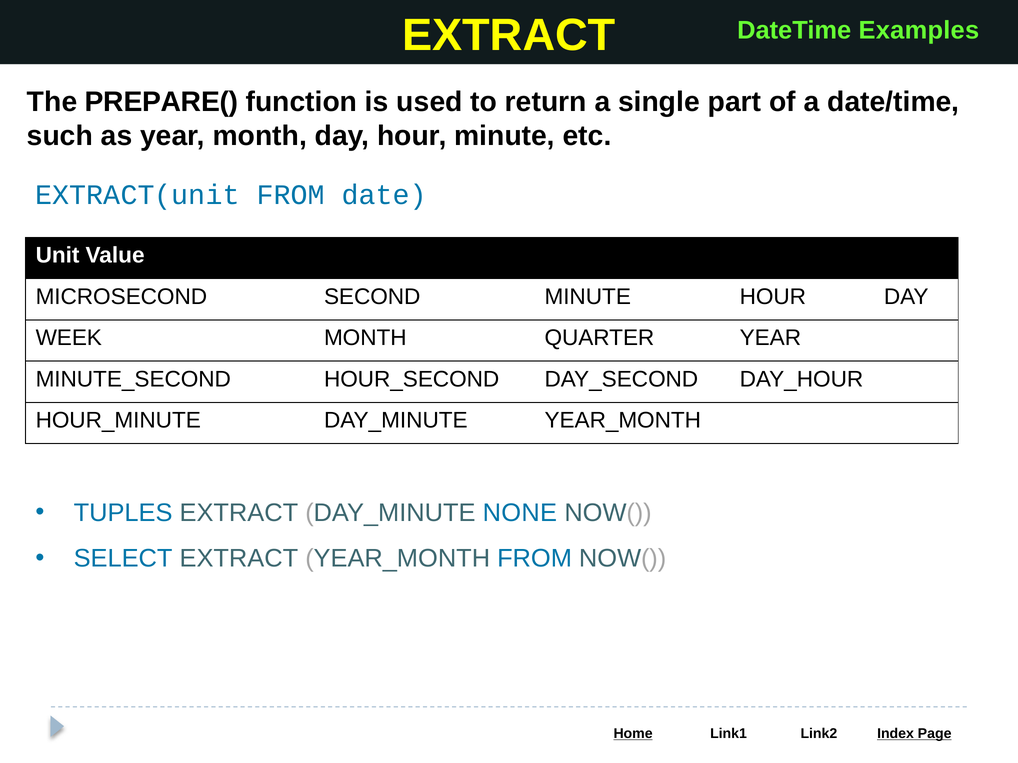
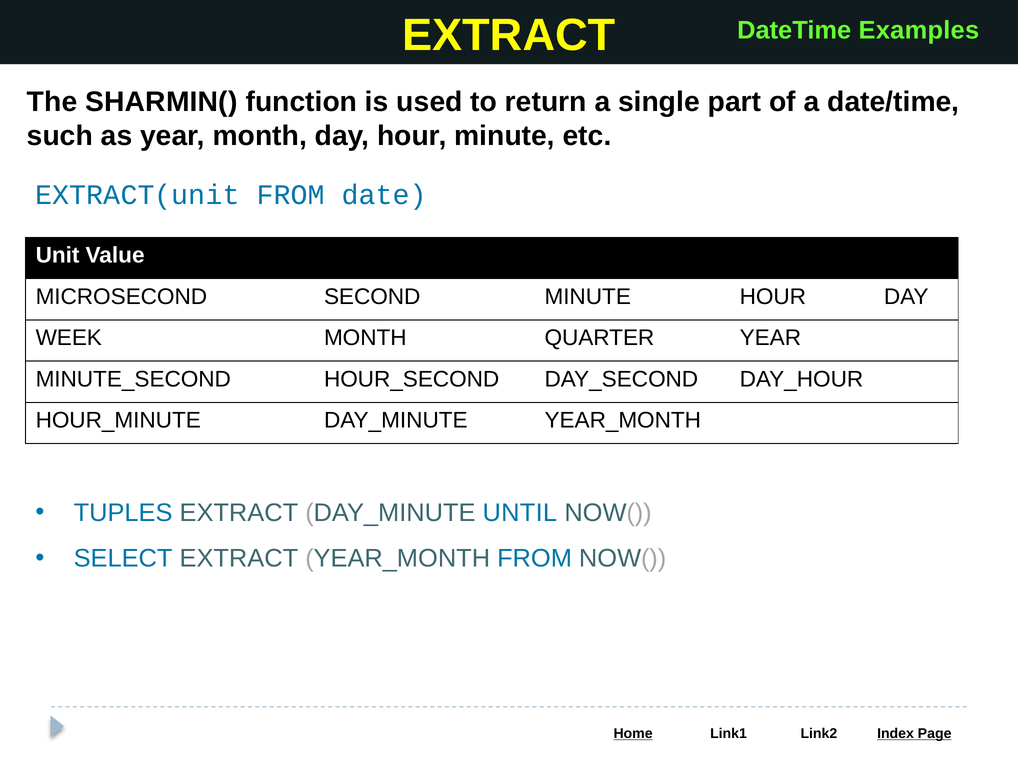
PREPARE(: PREPARE( -> SHARMIN(
NONE: NONE -> UNTIL
